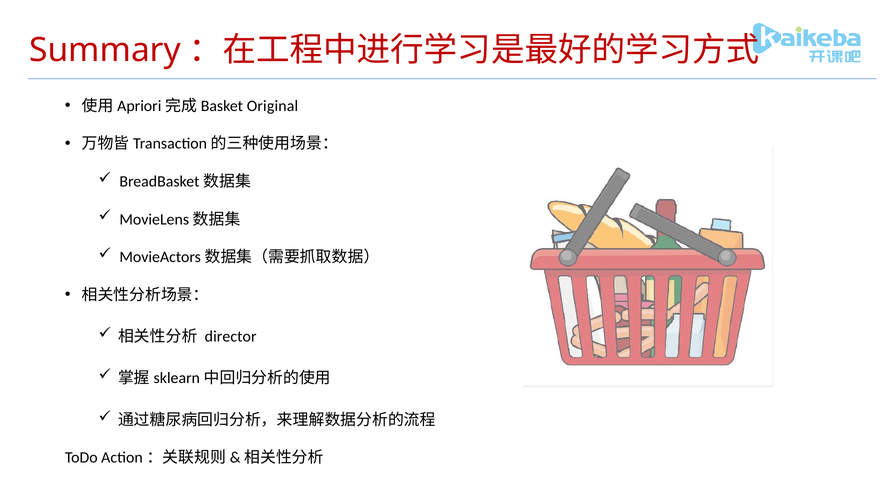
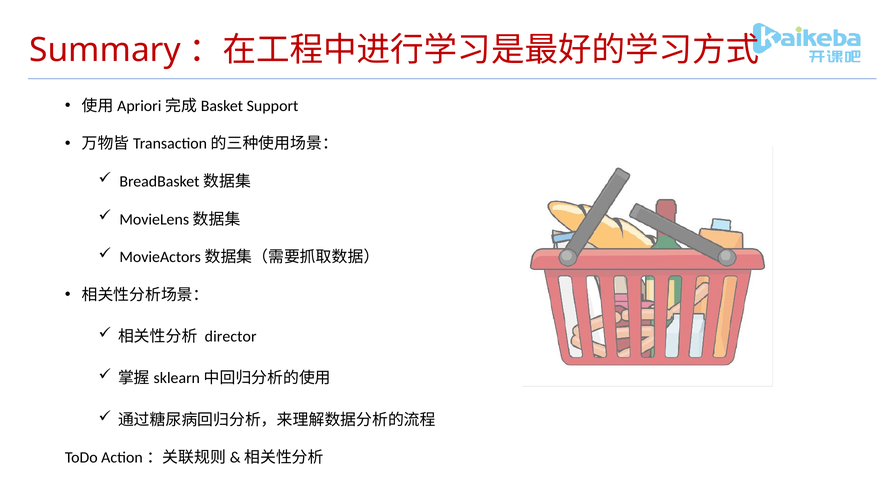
Original: Original -> Support
